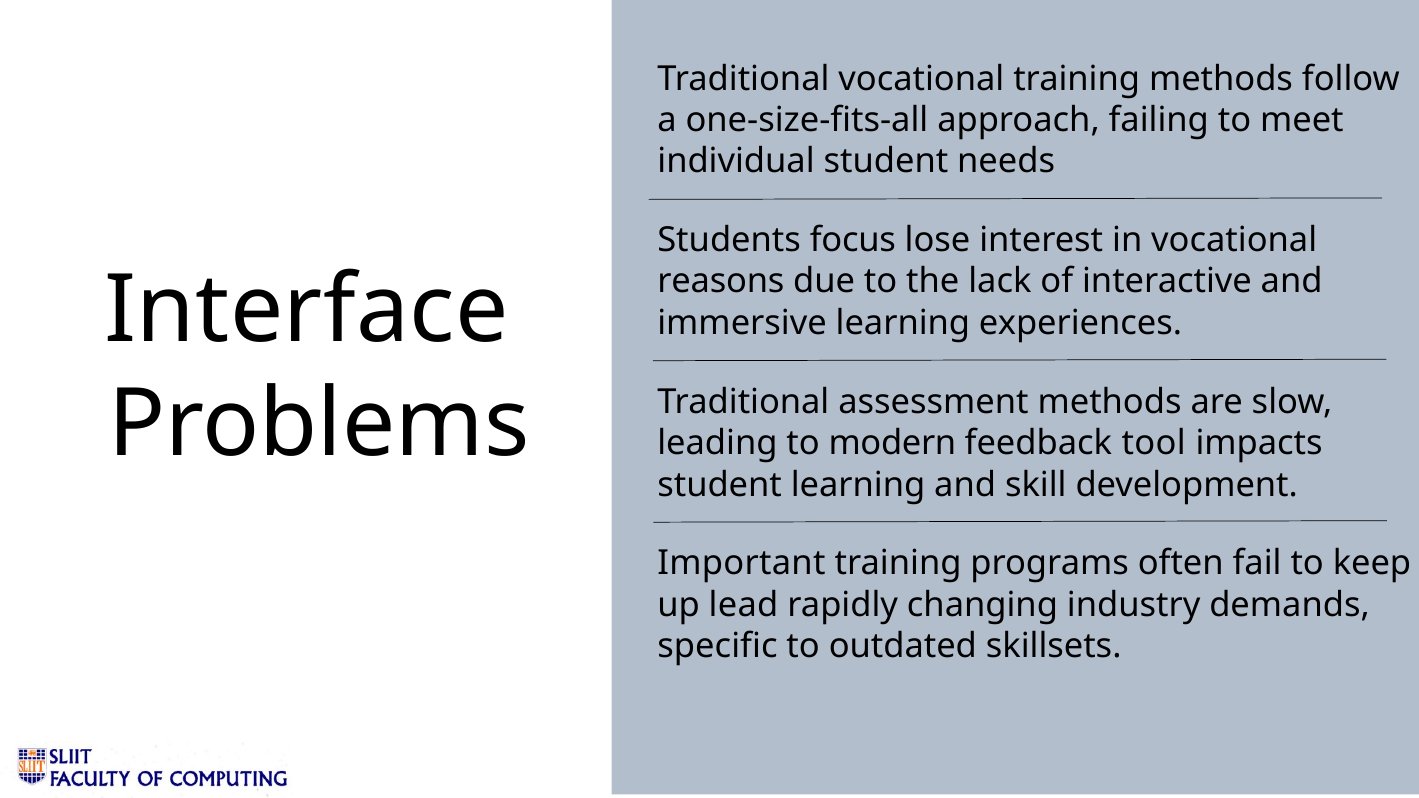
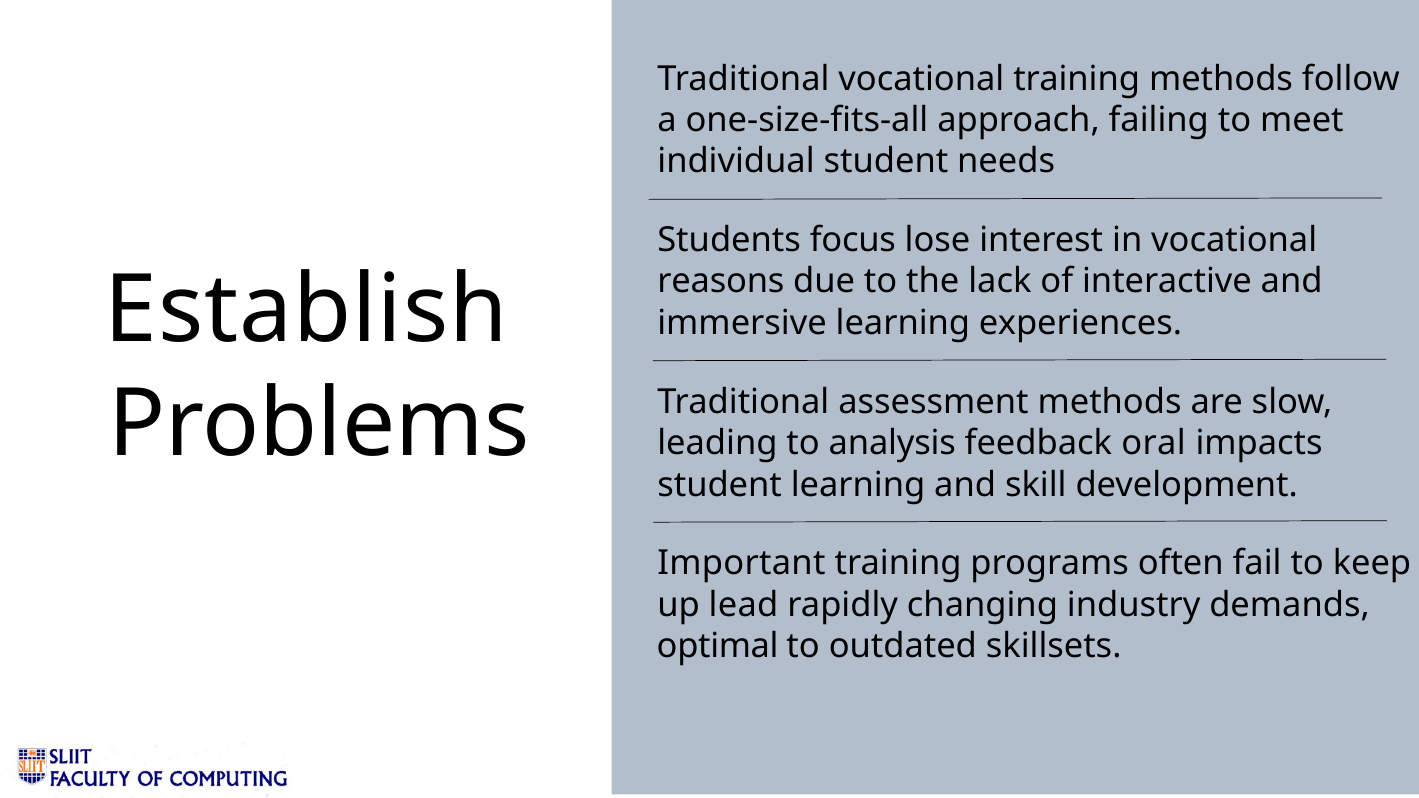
Interface: Interface -> Establish
modern: modern -> analysis
tool: tool -> oral
specific: specific -> optimal
